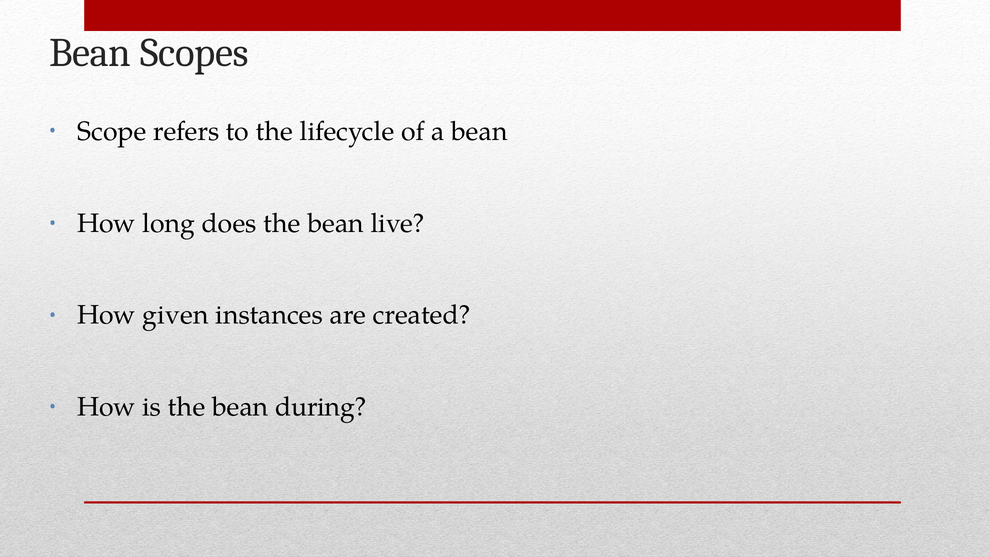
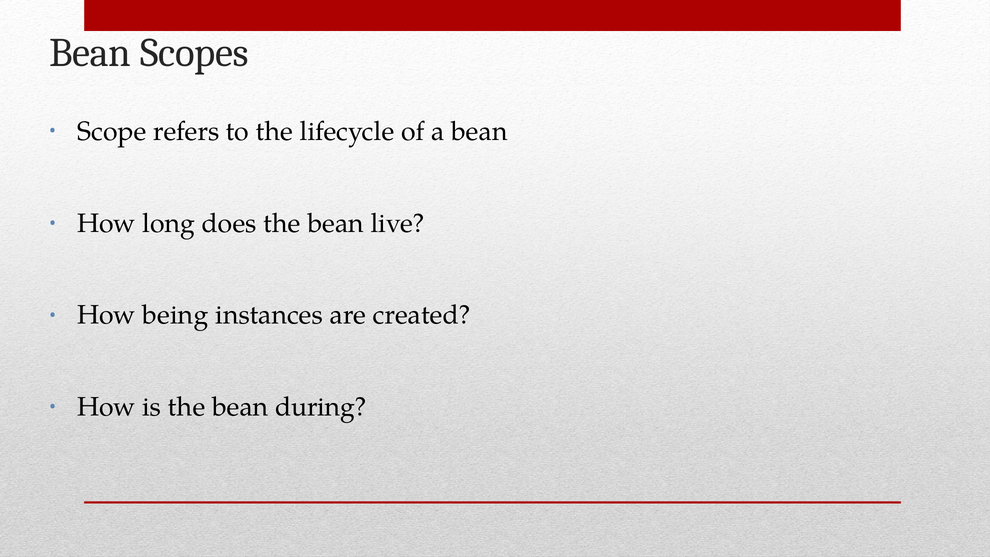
given: given -> being
